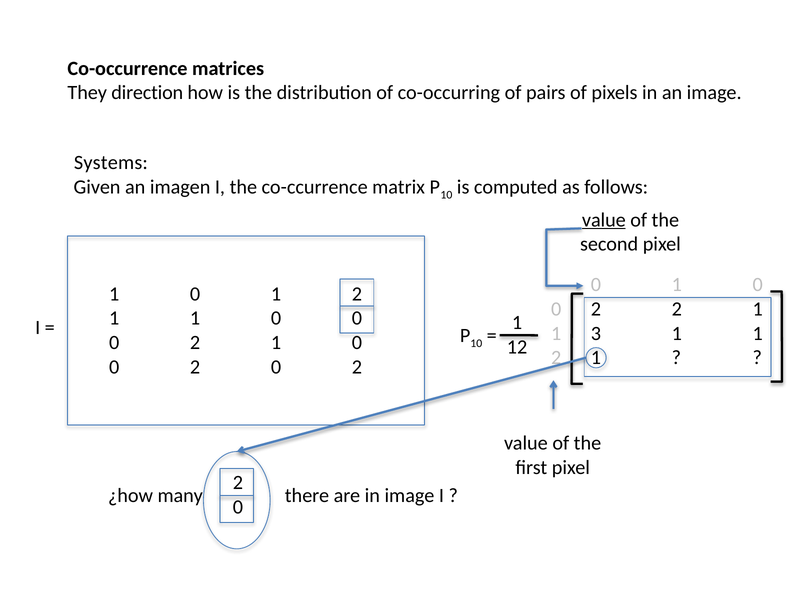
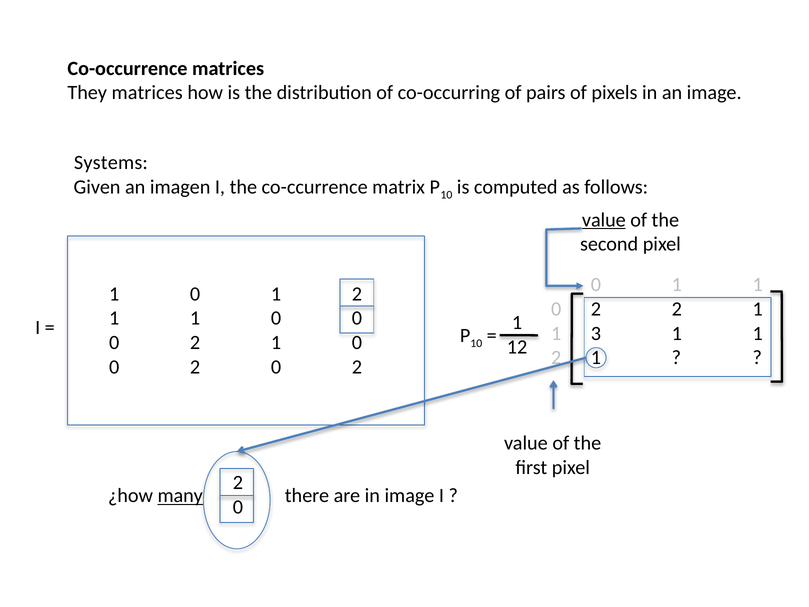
They direction: direction -> matrices
0 1 0: 0 -> 1
many underline: none -> present
